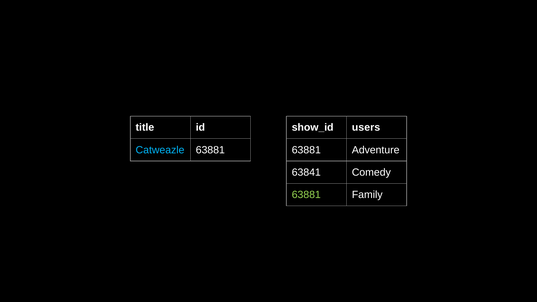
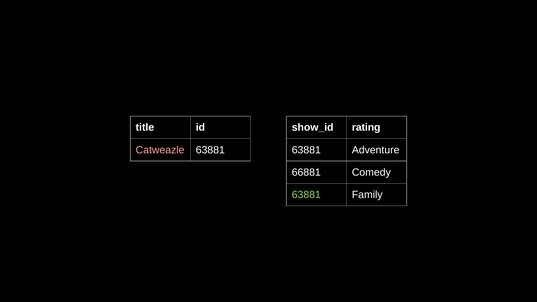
users: users -> rating
Catweazle colour: light blue -> pink
63841: 63841 -> 66881
